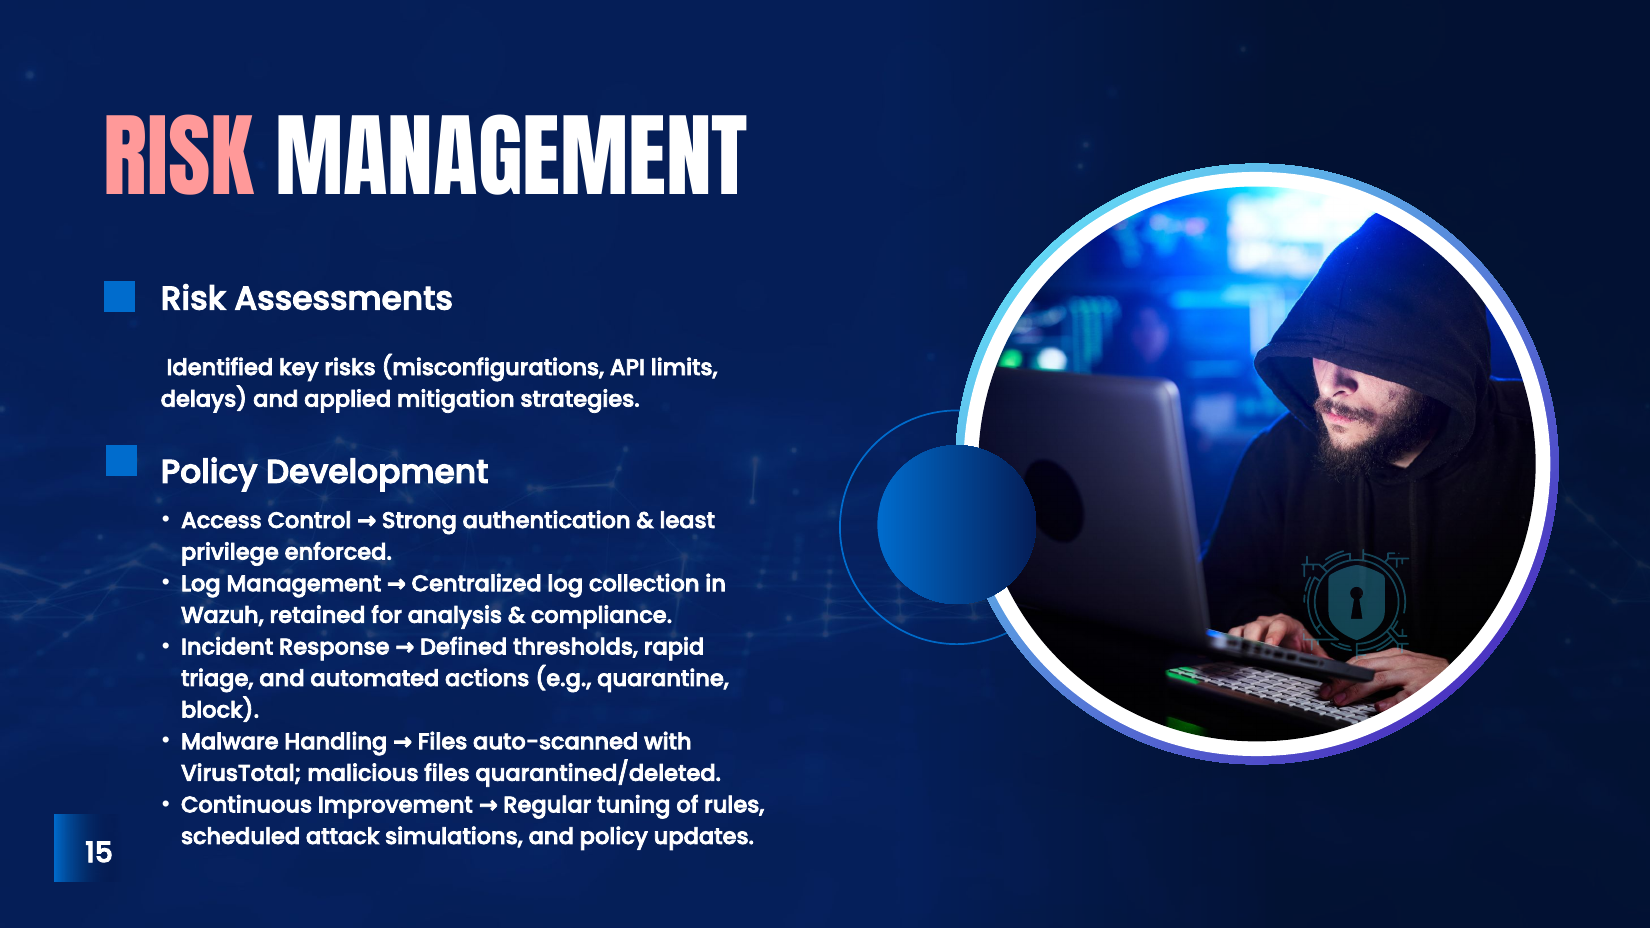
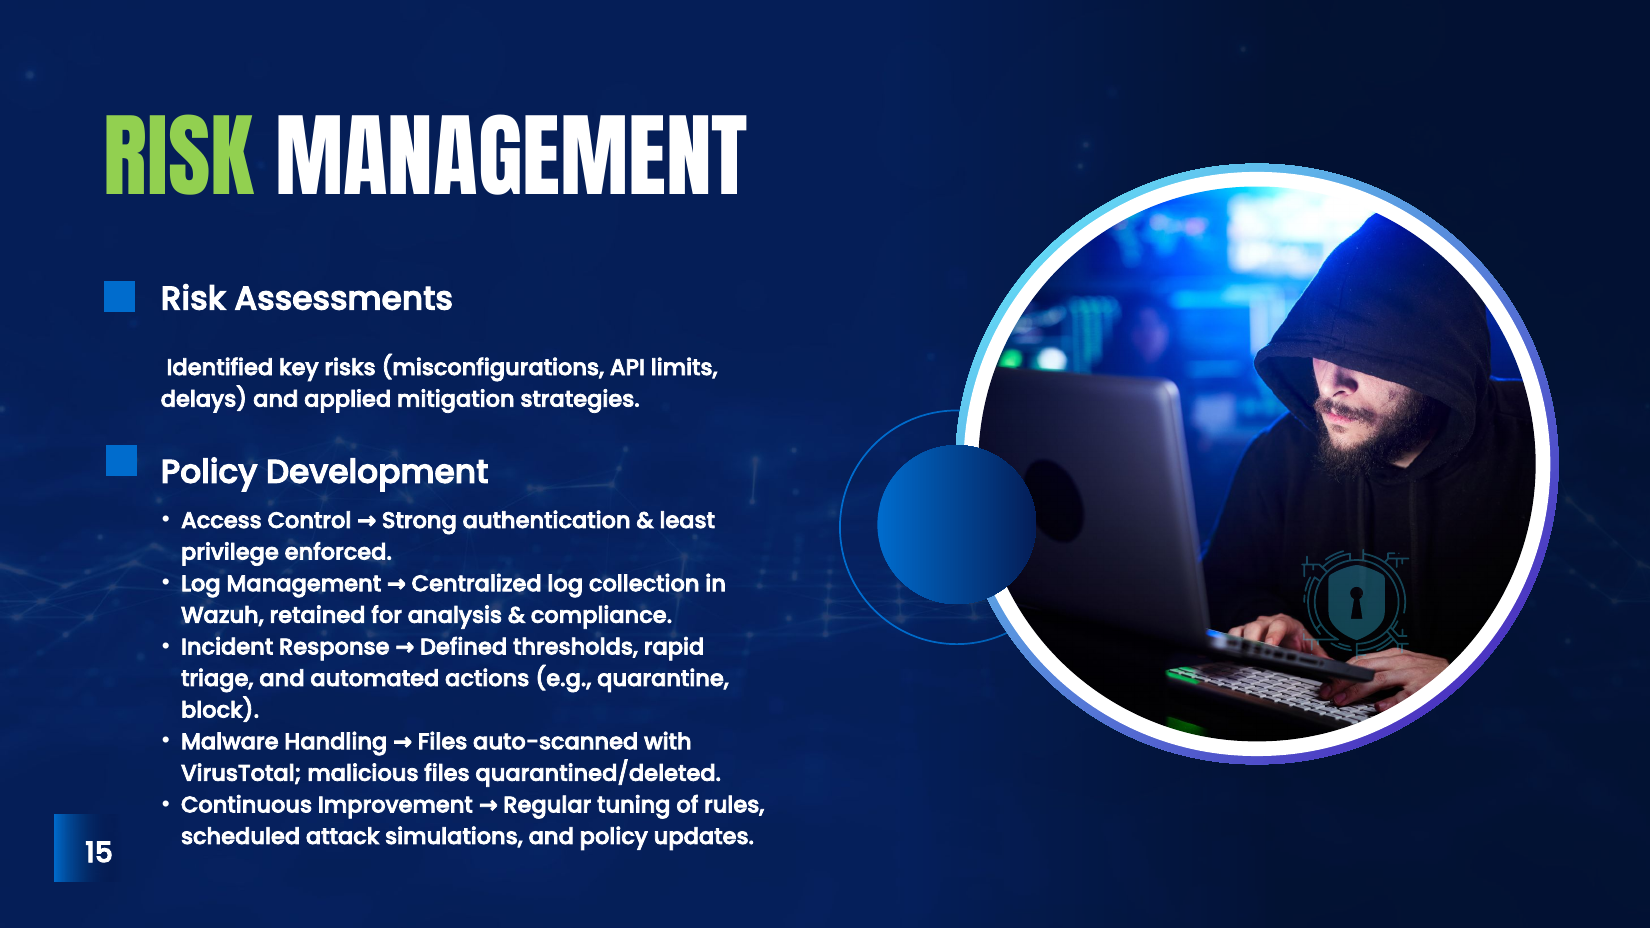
RISK at (179, 165) colour: pink -> light green
